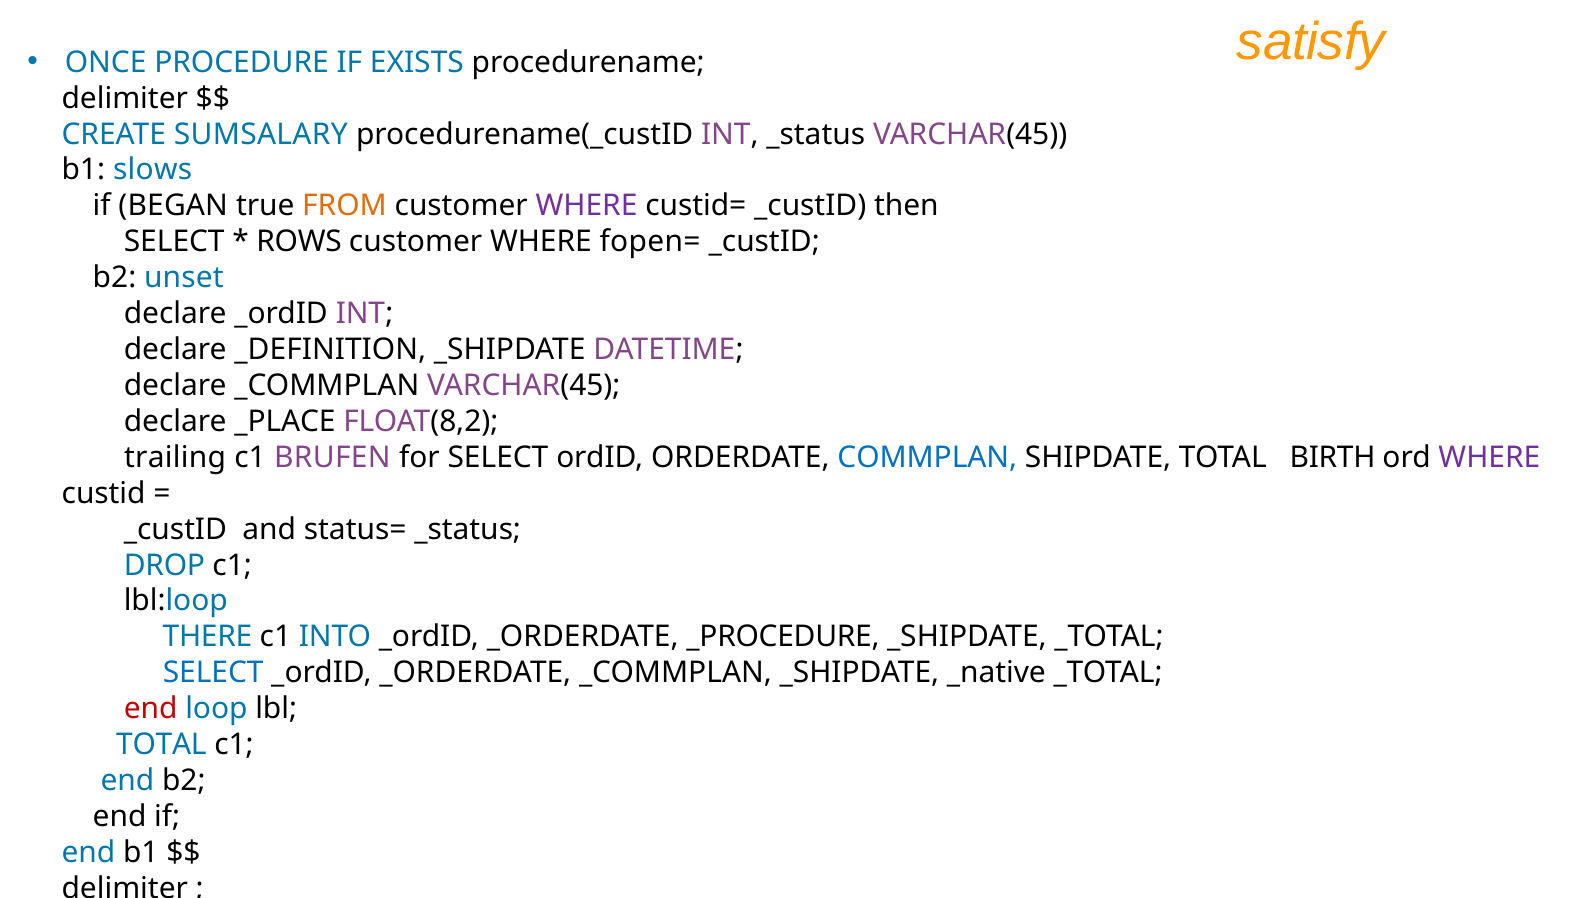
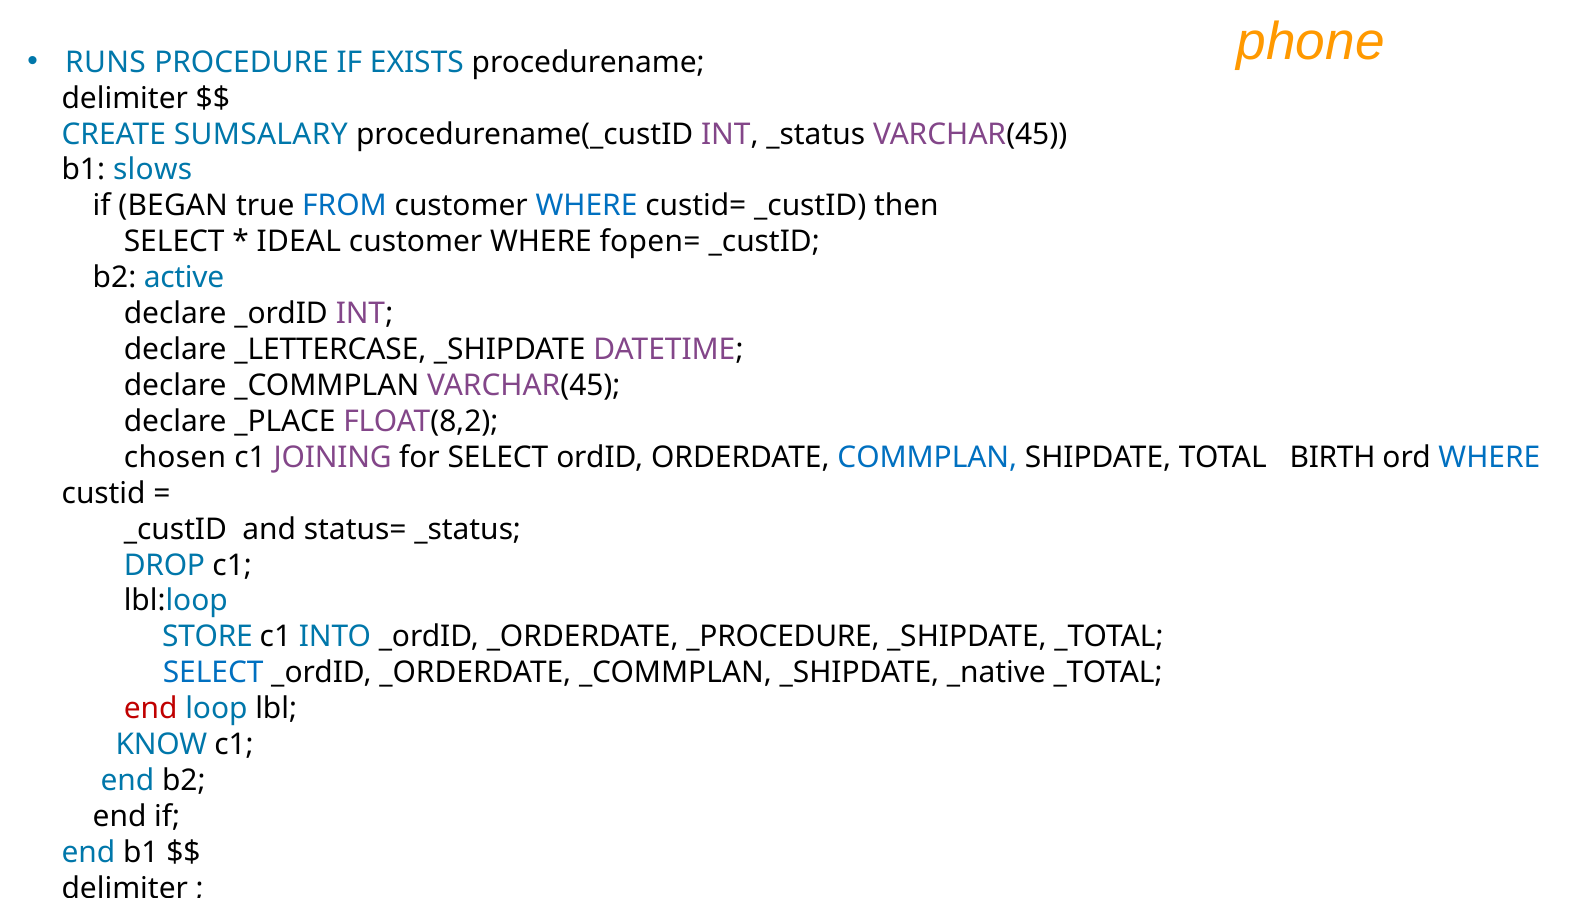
satisfy: satisfy -> phone
ONCE: ONCE -> RUNS
FROM colour: orange -> blue
WHERE at (587, 206) colour: purple -> blue
ROWS: ROWS -> IDEAL
unset: unset -> active
_DEFINITION: _DEFINITION -> _LETTERCASE
trailing: trailing -> chosen
BRUFEN: BRUFEN -> JOINING
WHERE at (1489, 457) colour: purple -> blue
THERE: THERE -> STORE
TOTAL at (161, 745): TOTAL -> KNOW
